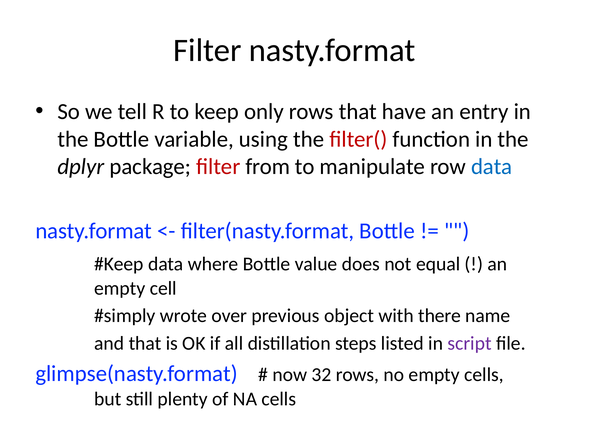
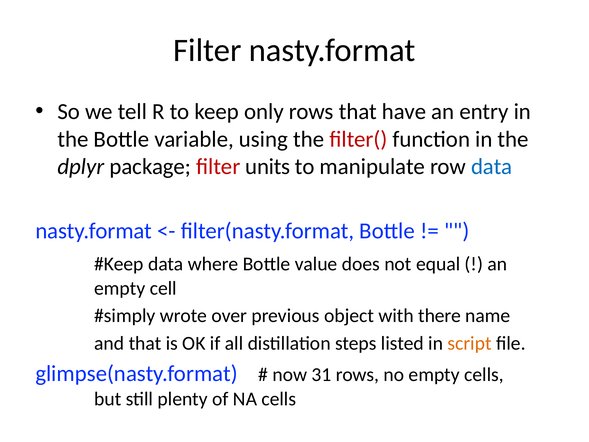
from: from -> units
script colour: purple -> orange
32: 32 -> 31
